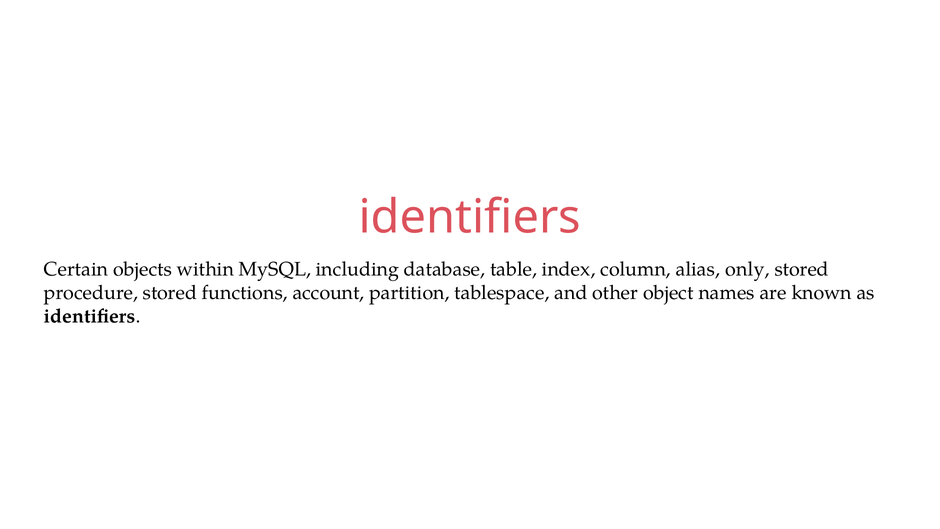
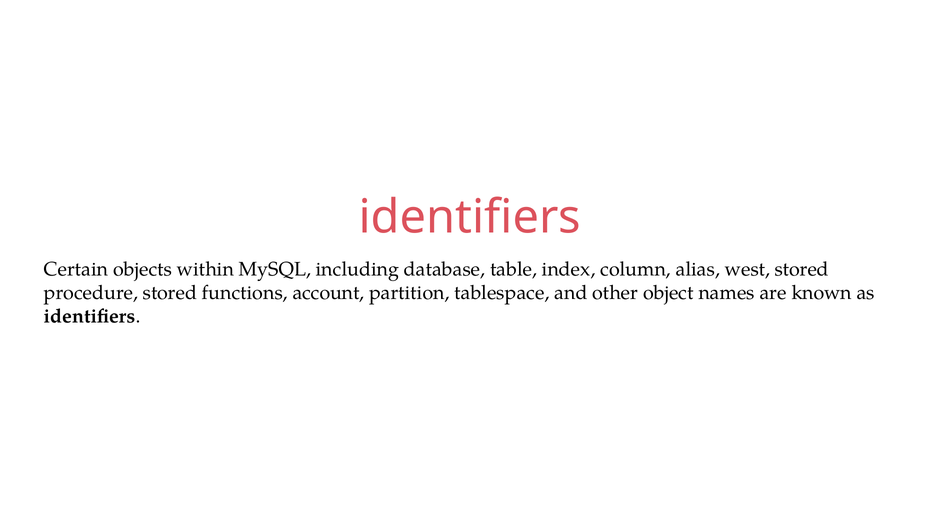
only: only -> west
